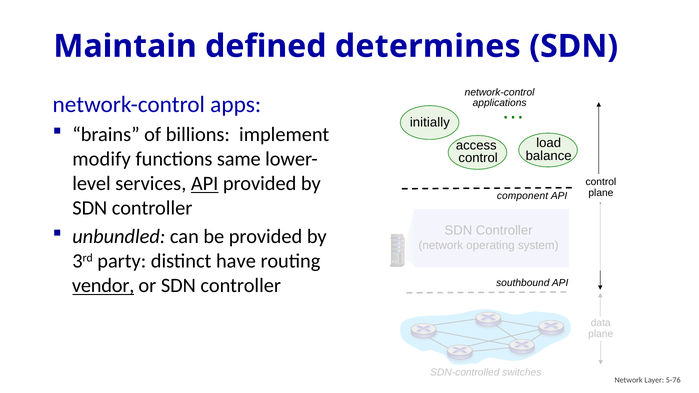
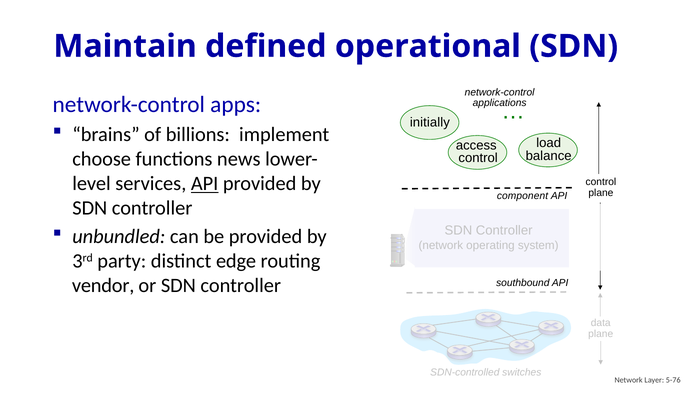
determines: determines -> operational
modify: modify -> choose
same: same -> news
have: have -> edge
vendor underline: present -> none
